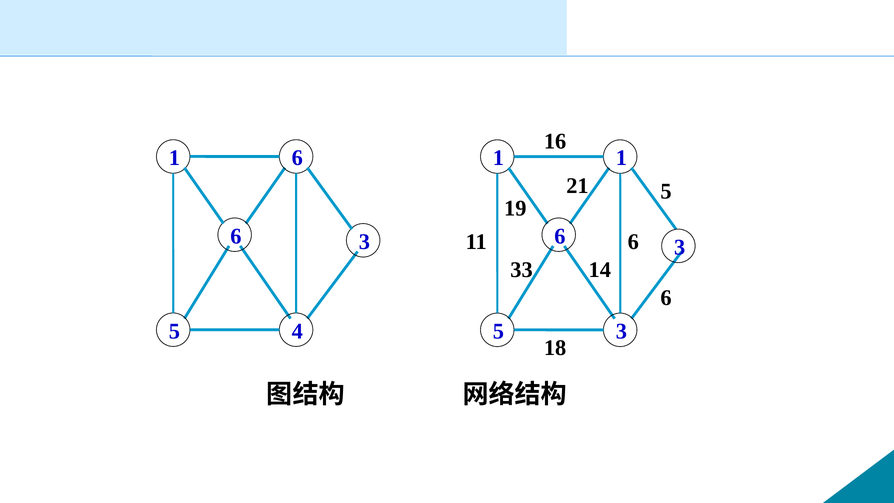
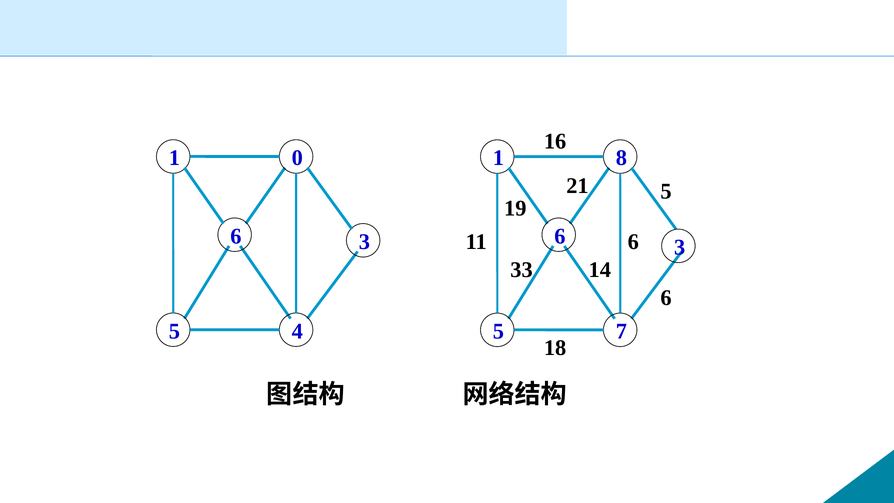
1 6: 6 -> 0
1 1: 1 -> 8
5 3: 3 -> 7
